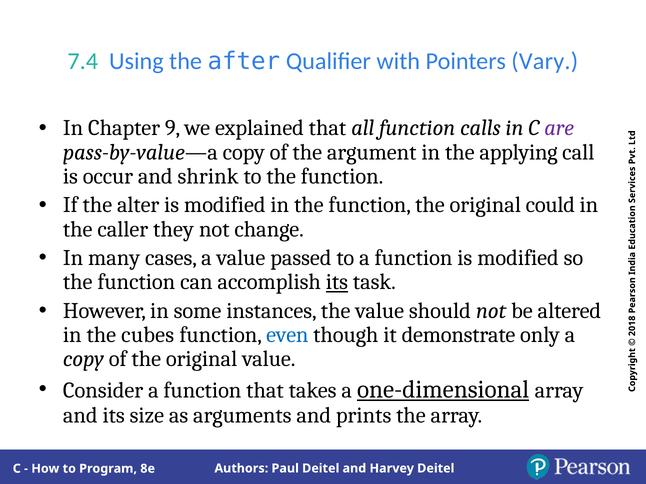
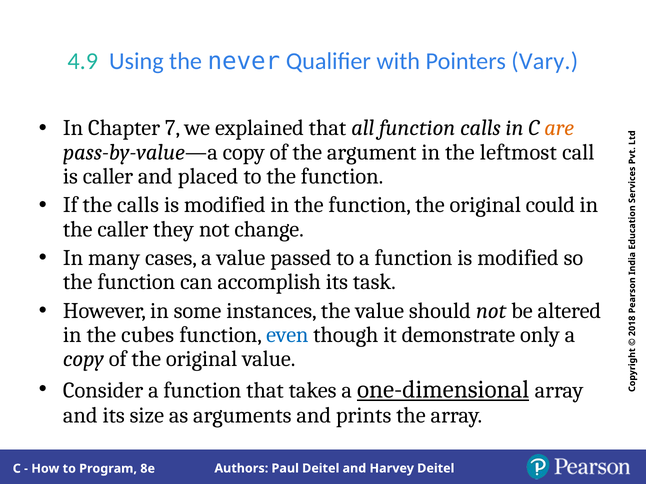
7.4: 7.4 -> 4.9
after: after -> never
9: 9 -> 7
are colour: purple -> orange
applying: applying -> leftmost
is occur: occur -> caller
shrink: shrink -> placed
the alter: alter -> calls
its at (337, 282) underline: present -> none
